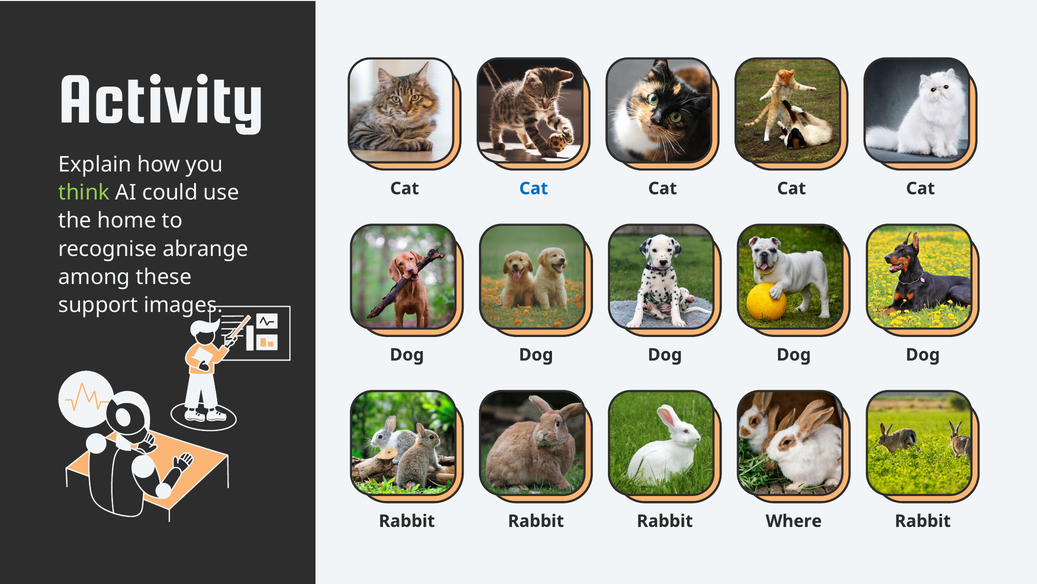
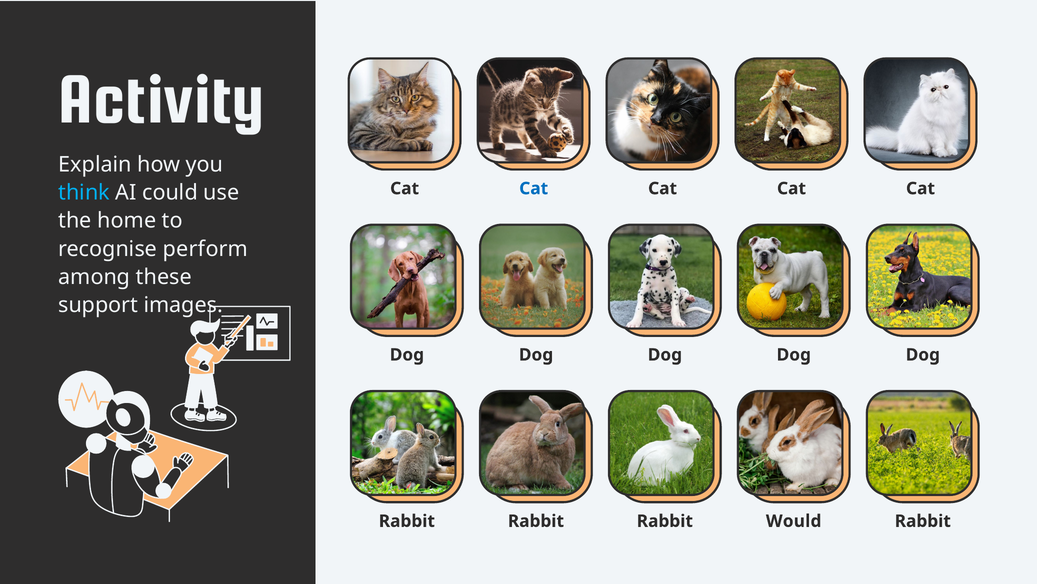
think colour: light green -> light blue
abrange: abrange -> perform
Where: Where -> Would
